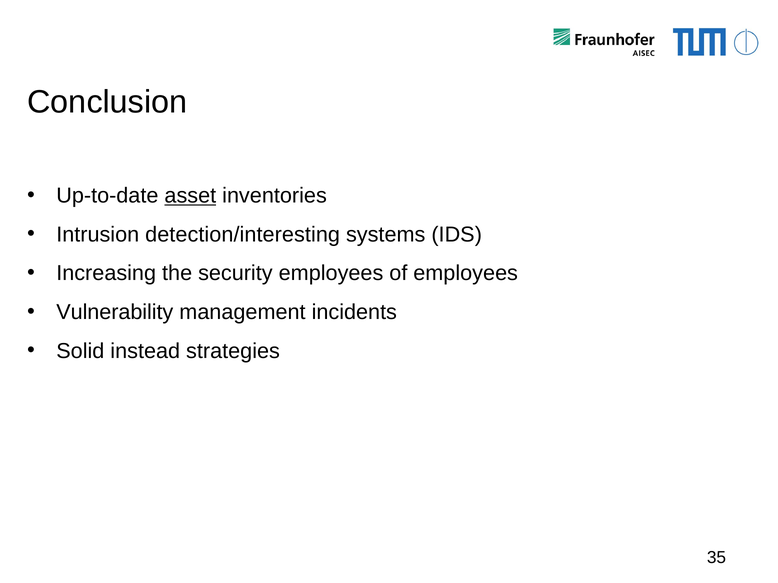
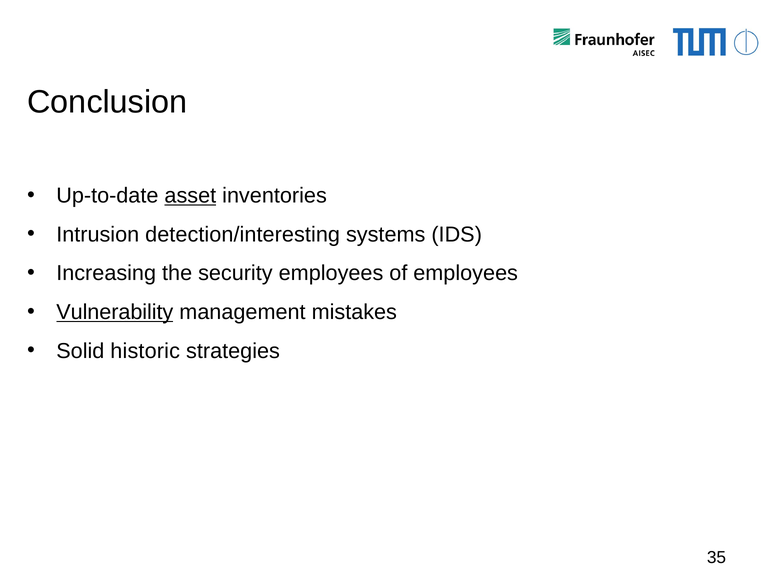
Vulnerability underline: none -> present
incidents: incidents -> mistakes
instead: instead -> historic
